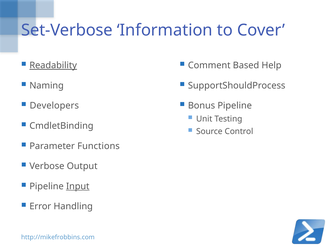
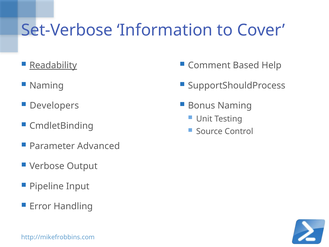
Bonus Pipeline: Pipeline -> Naming
Functions: Functions -> Advanced
Input underline: present -> none
